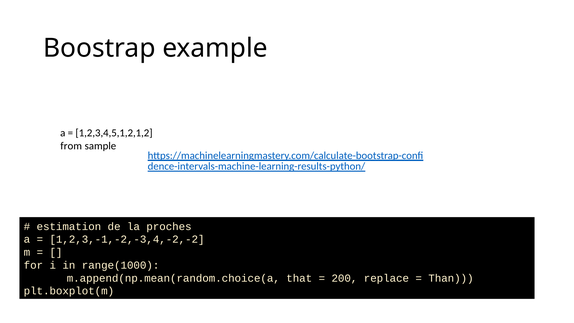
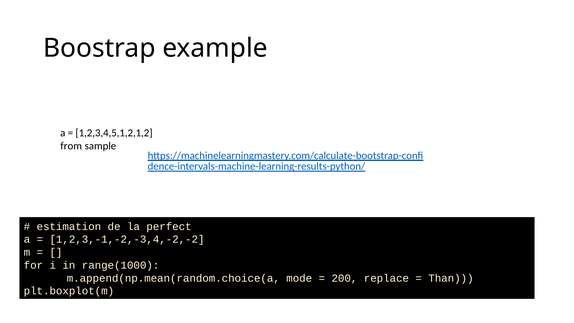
proches: proches -> perfect
that: that -> mode
